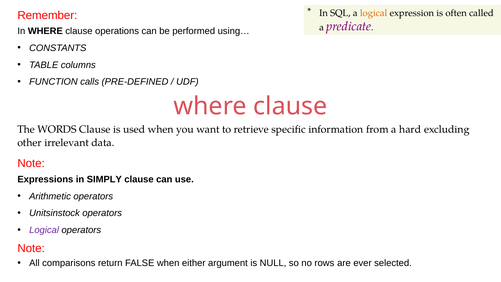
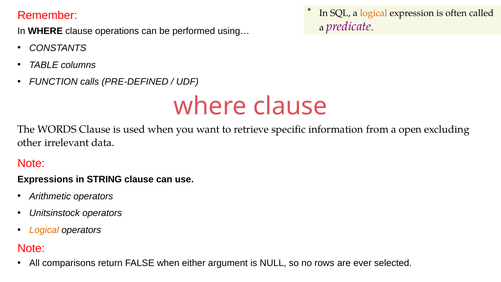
hard: hard -> open
SIMPLY: SIMPLY -> STRING
Logical at (44, 230) colour: purple -> orange
